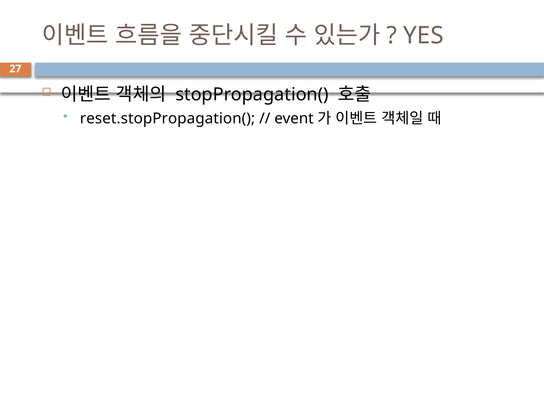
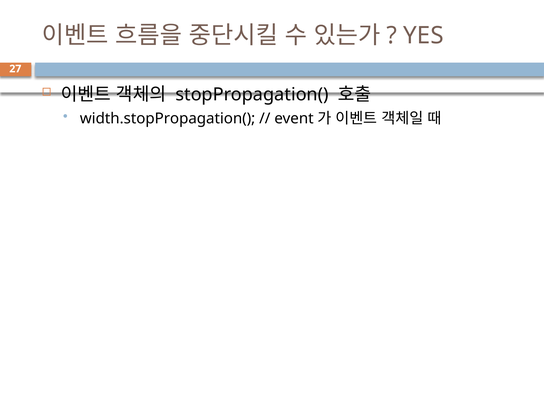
reset.stopPropagation(: reset.stopPropagation( -> width.stopPropagation(
